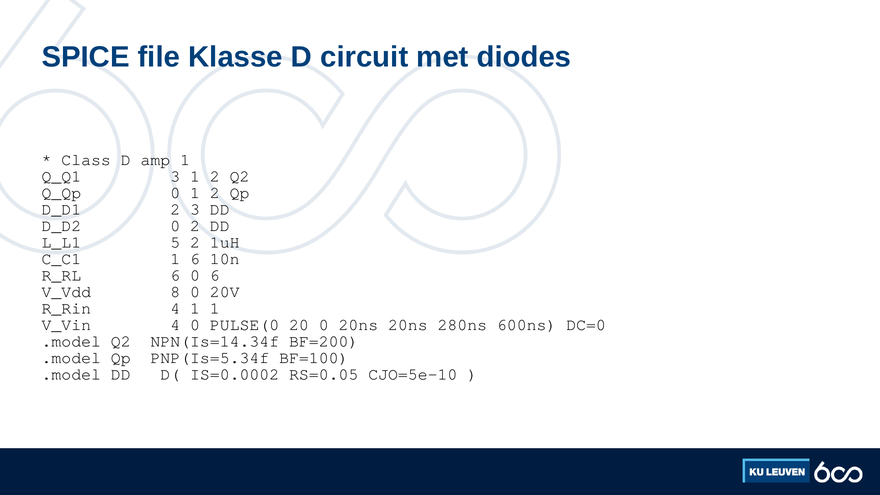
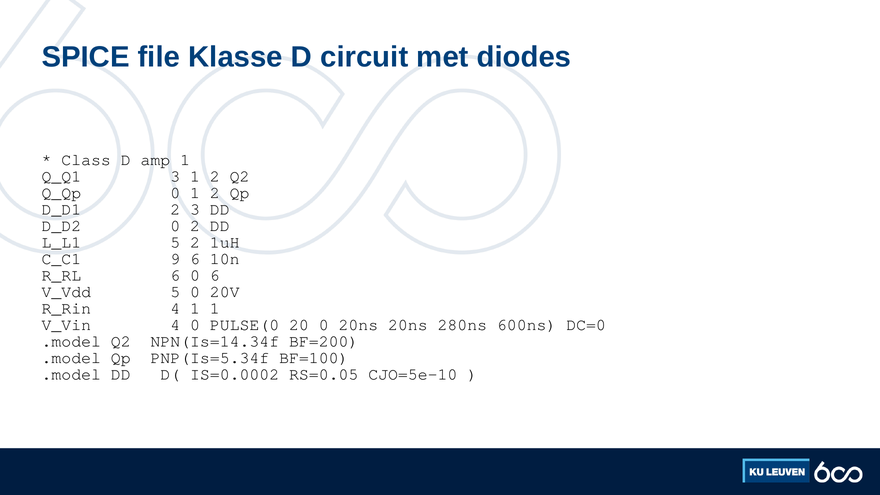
C_C1 1: 1 -> 9
V_Vdd 8: 8 -> 5
